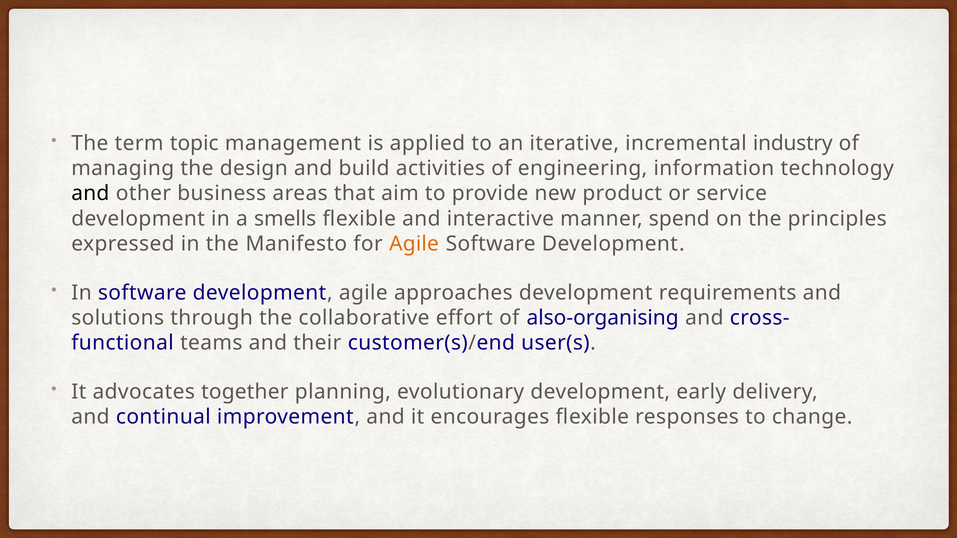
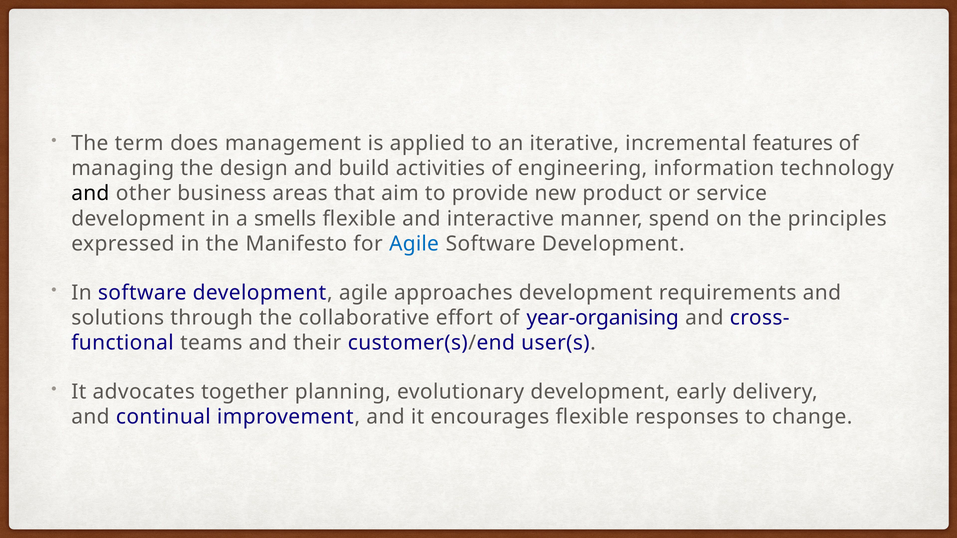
topic: topic -> does
industry: industry -> features
Agile at (414, 244) colour: orange -> blue
also-organising: also-organising -> year-organising
